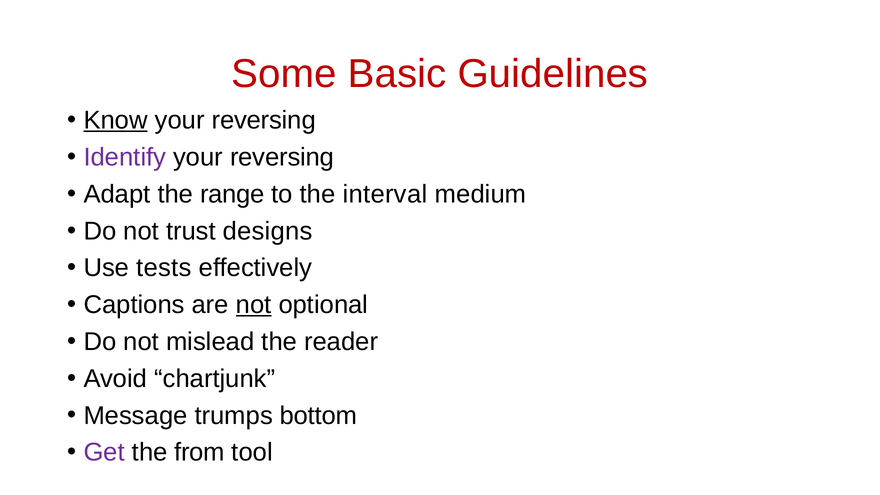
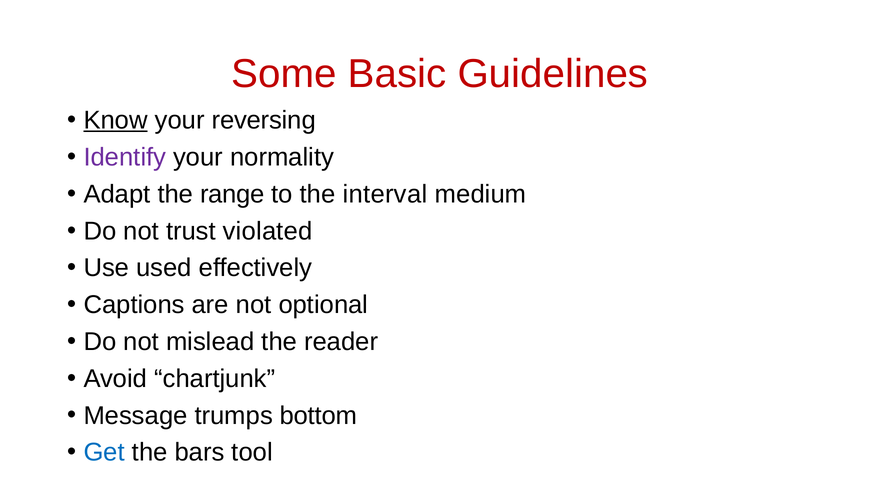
reversing at (282, 157): reversing -> normality
designs: designs -> violated
tests: tests -> used
not at (254, 305) underline: present -> none
Get colour: purple -> blue
from: from -> bars
